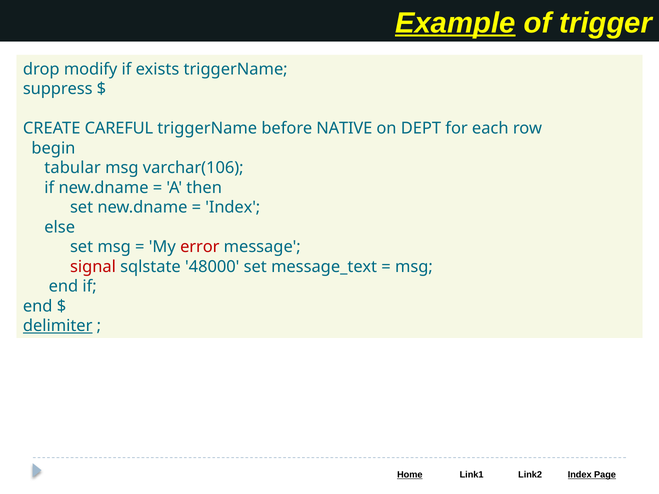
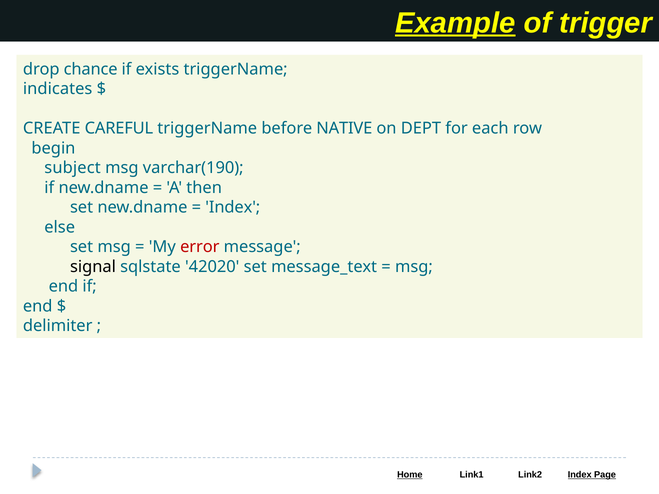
modify: modify -> chance
suppress: suppress -> indicates
tabular: tabular -> subject
varchar(106: varchar(106 -> varchar(190
signal colour: red -> black
48000: 48000 -> 42020
delimiter underline: present -> none
